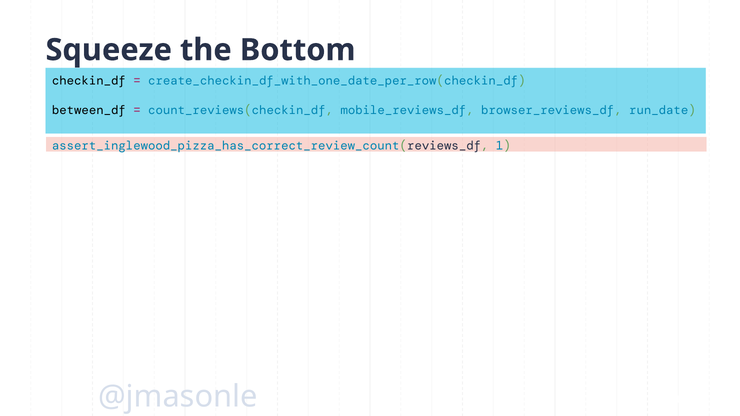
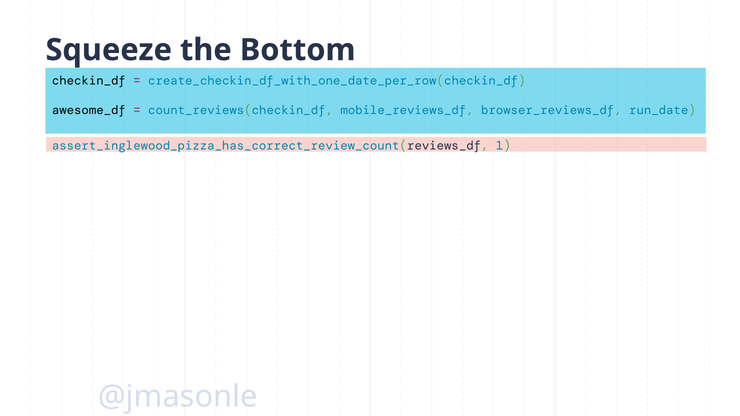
between_df: between_df -> awesome_df
